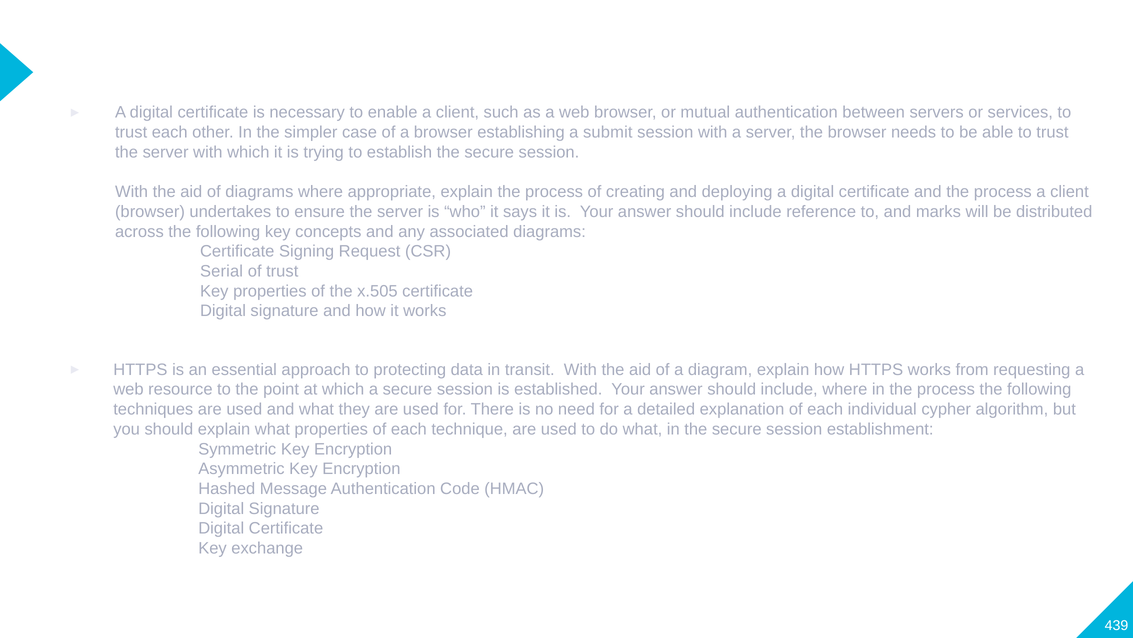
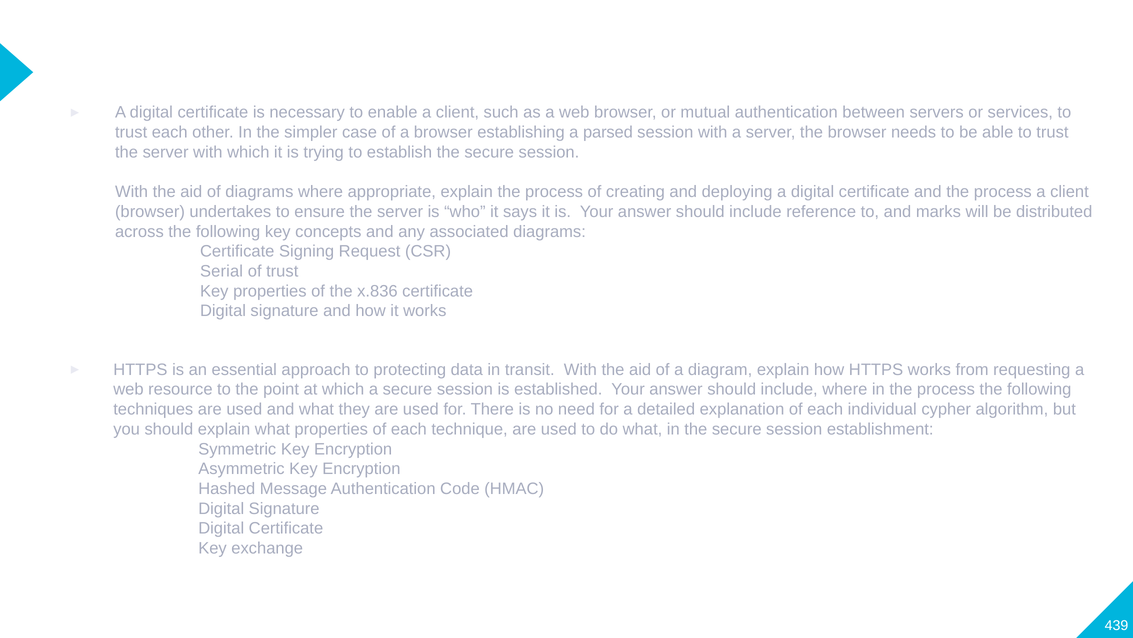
submit: submit -> parsed
x.505: x.505 -> x.836
